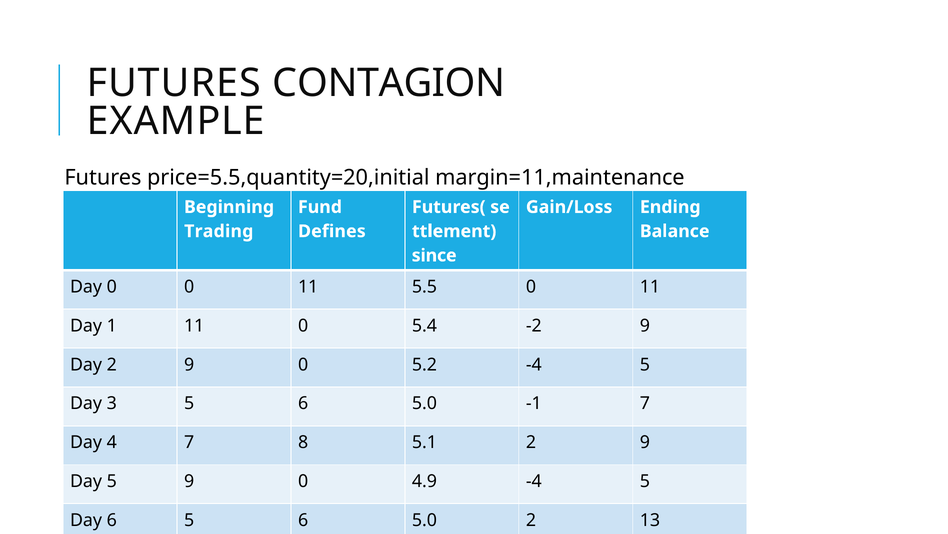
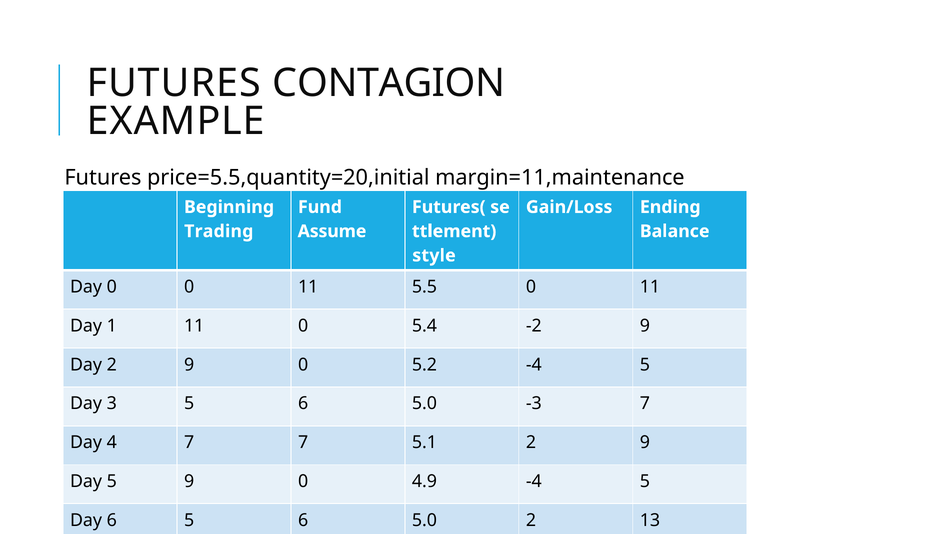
Defines: Defines -> Assume
since: since -> style
-1: -1 -> -3
7 8: 8 -> 7
